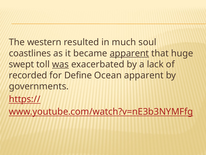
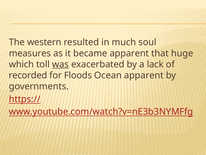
coastlines: coastlines -> measures
apparent at (129, 53) underline: present -> none
swept: swept -> which
Define: Define -> Floods
